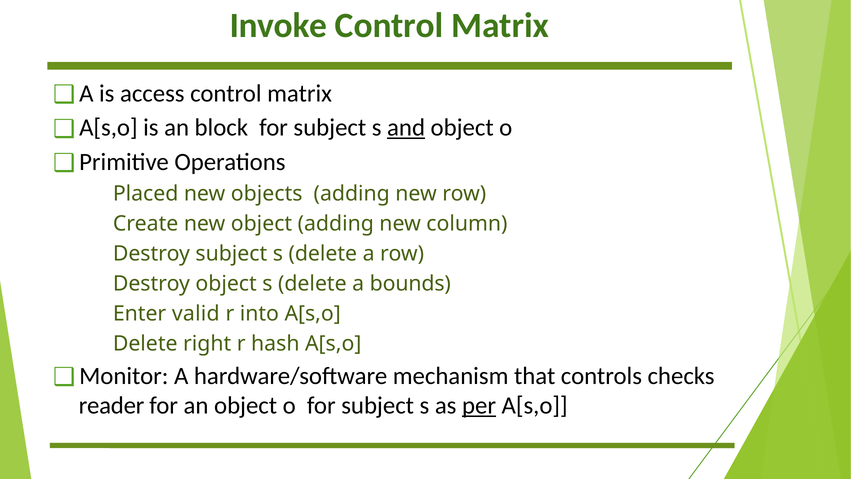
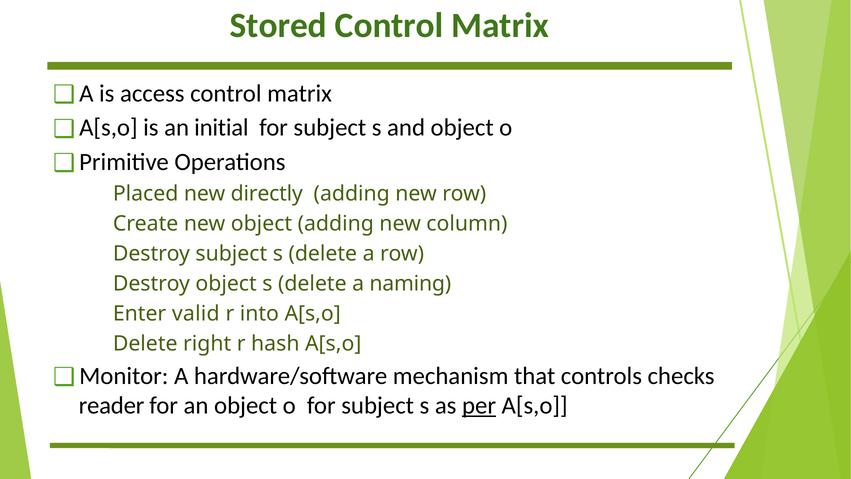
Invoke: Invoke -> Stored
block: block -> initial
and underline: present -> none
objects: objects -> directly
bounds: bounds -> naming
